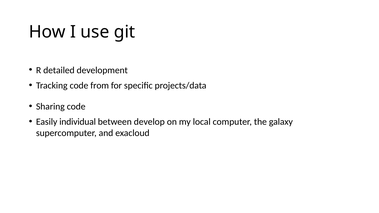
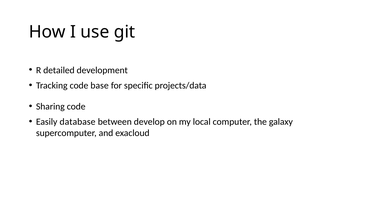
from: from -> base
individual: individual -> database
